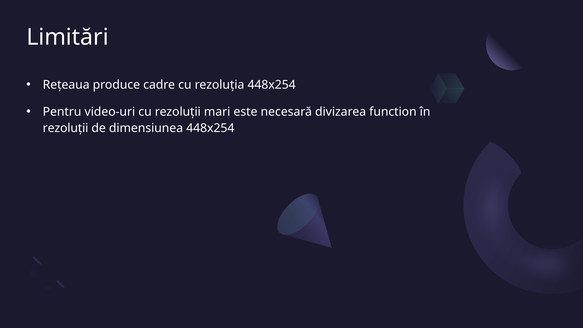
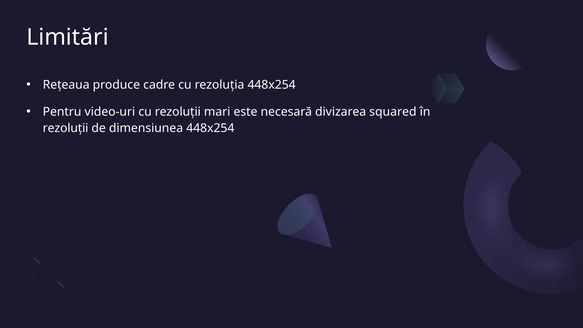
function: function -> squared
